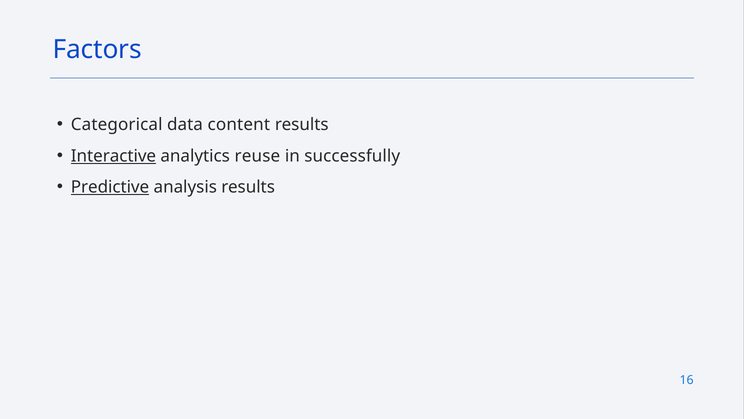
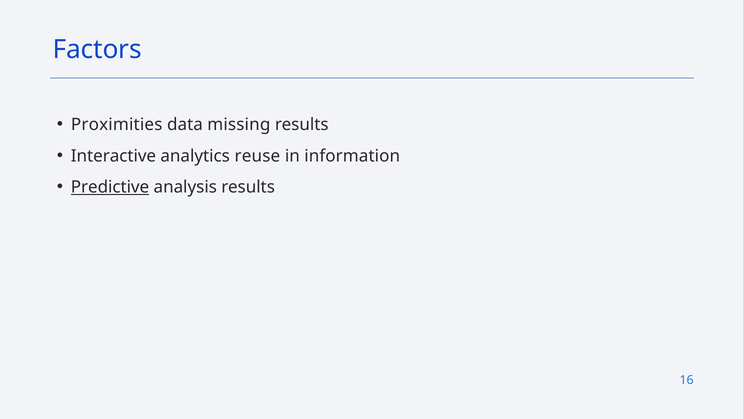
Categorical: Categorical -> Proximities
content: content -> missing
Interactive underline: present -> none
successfully: successfully -> information
